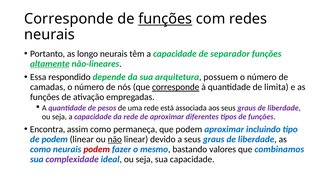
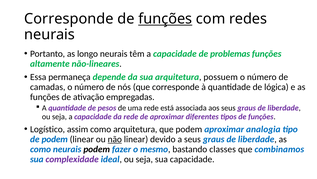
separador: separador -> problemas
altamente underline: present -> none
respondido: respondido -> permaneça
corresponde at (176, 87) underline: present -> none
limita: limita -> lógica
Encontra: Encontra -> Logístico
como permaneça: permaneça -> arquitetura
incluindo: incluindo -> analogia
podem at (97, 149) colour: red -> black
valores: valores -> classes
